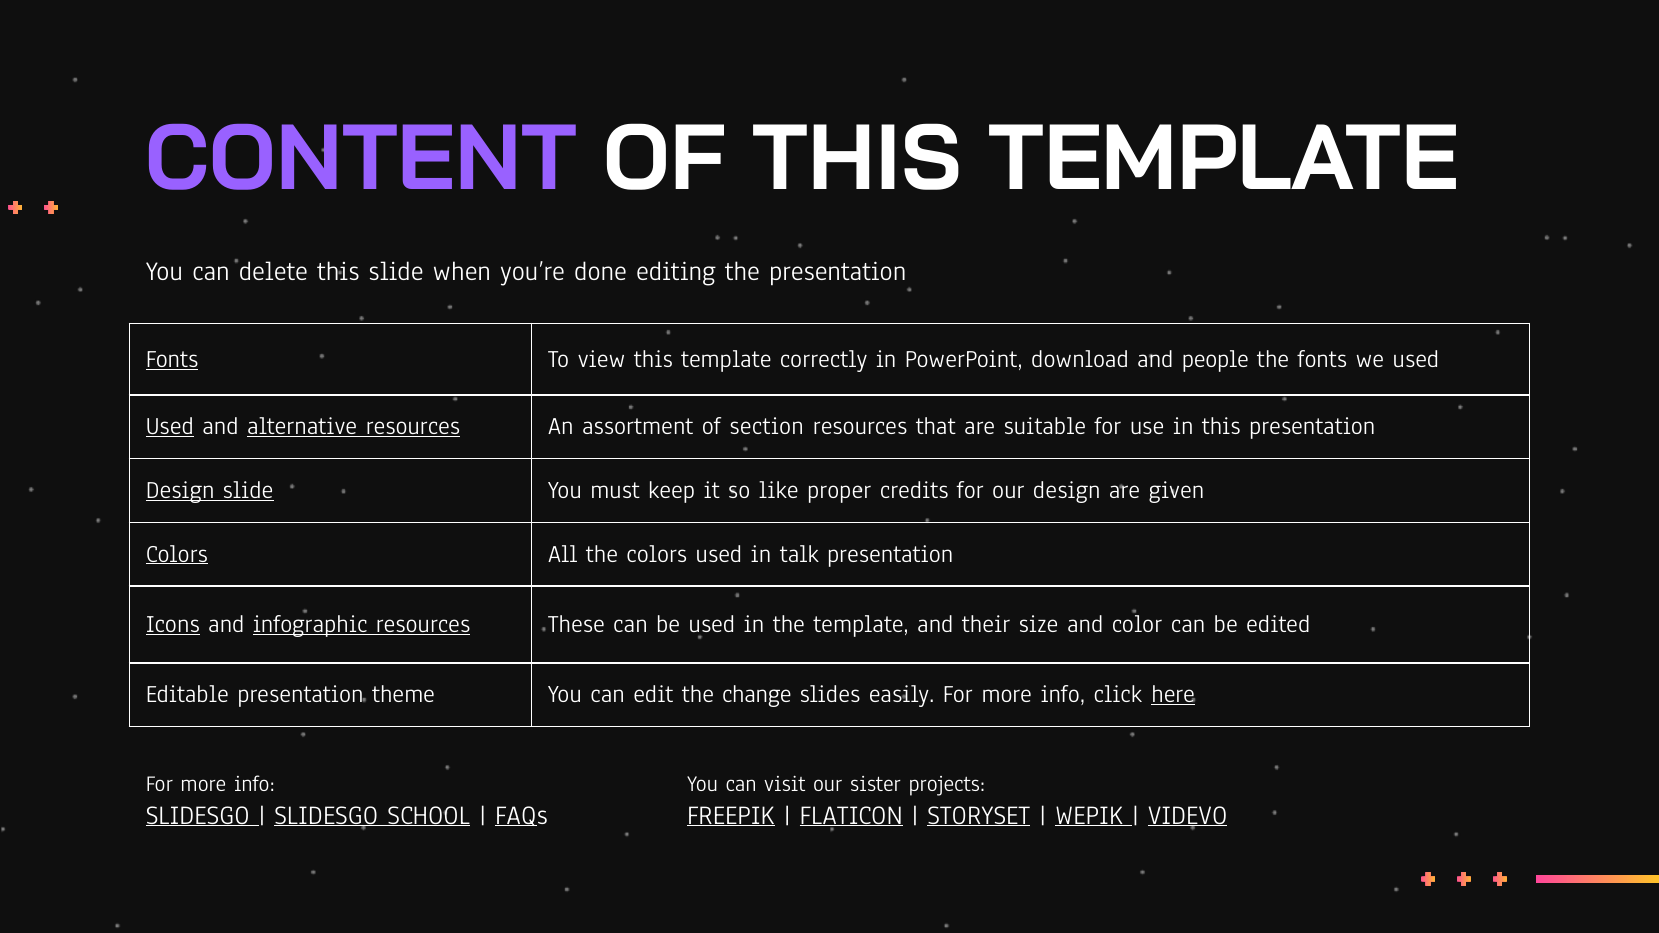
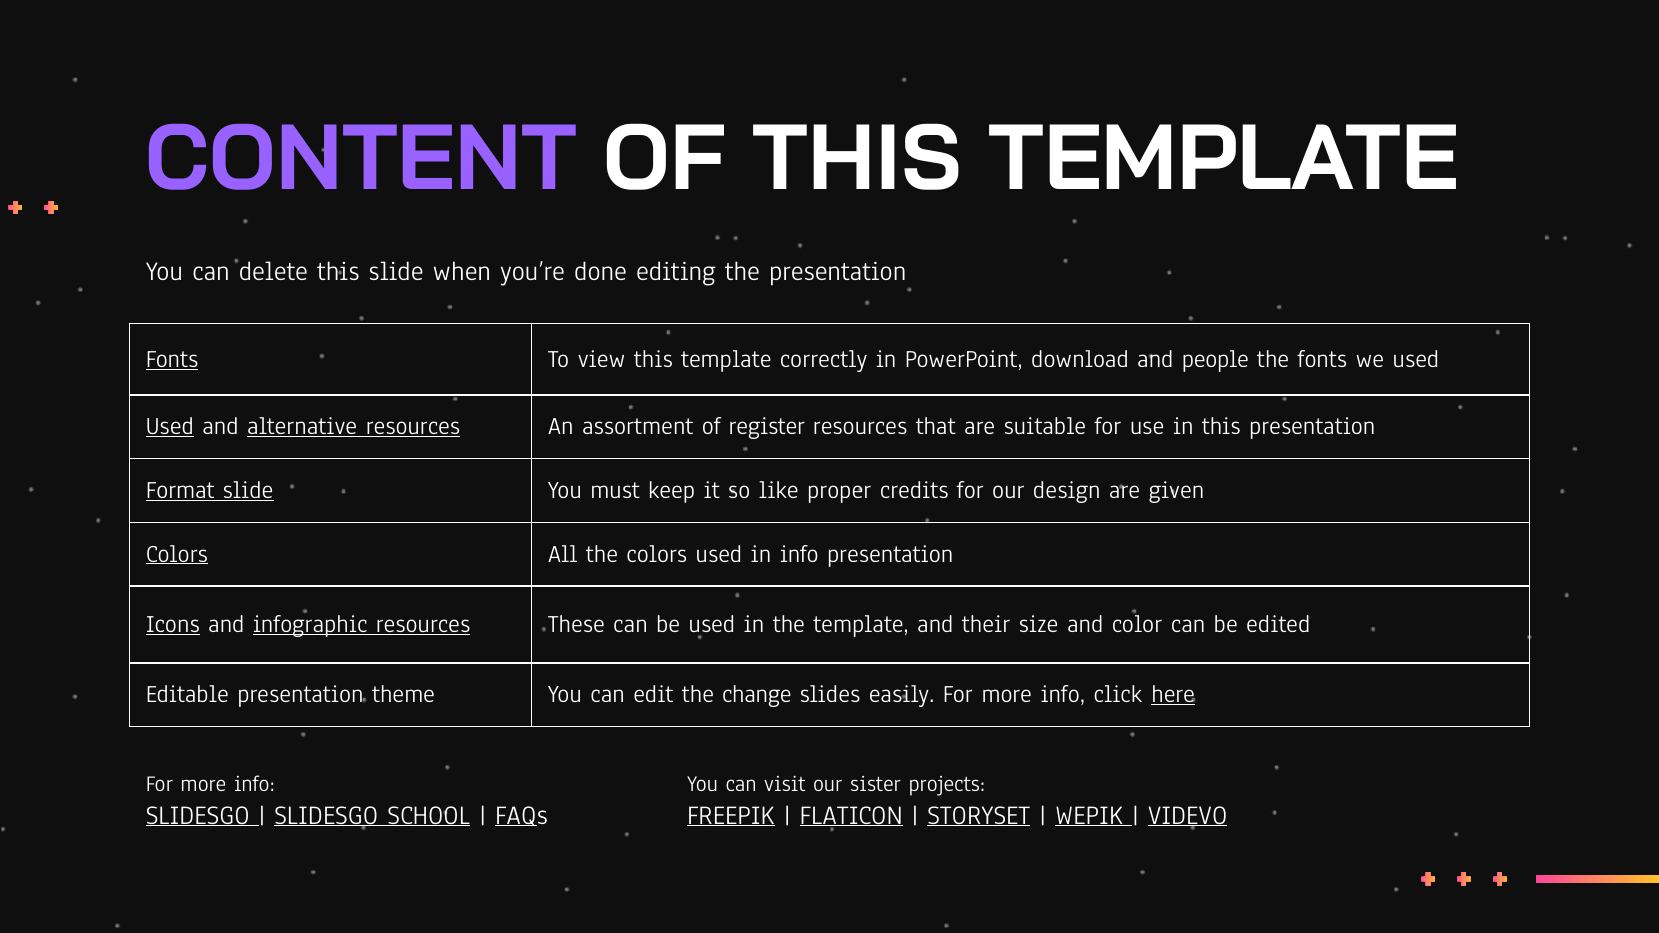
section: section -> register
Design at (180, 490): Design -> Format
in talk: talk -> info
